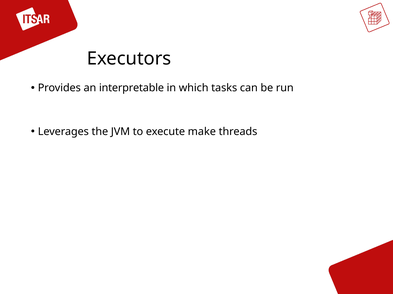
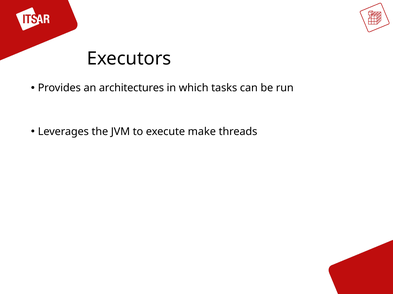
interpretable: interpretable -> architectures
